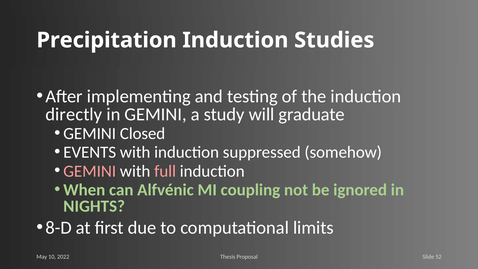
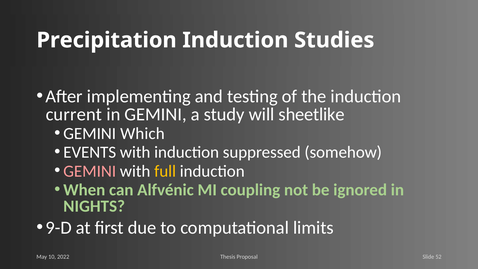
directly: directly -> current
graduate: graduate -> sheetlike
Closed: Closed -> Which
full colour: pink -> yellow
8-D: 8-D -> 9-D
